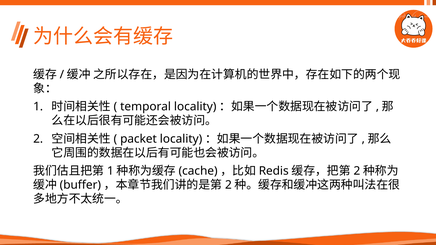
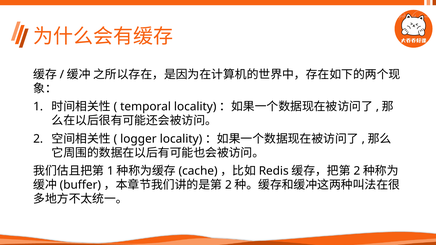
packet: packet -> logger
